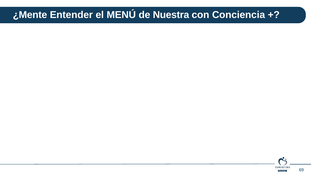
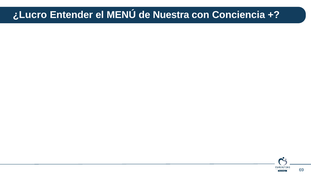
¿Mente: ¿Mente -> ¿Lucro
